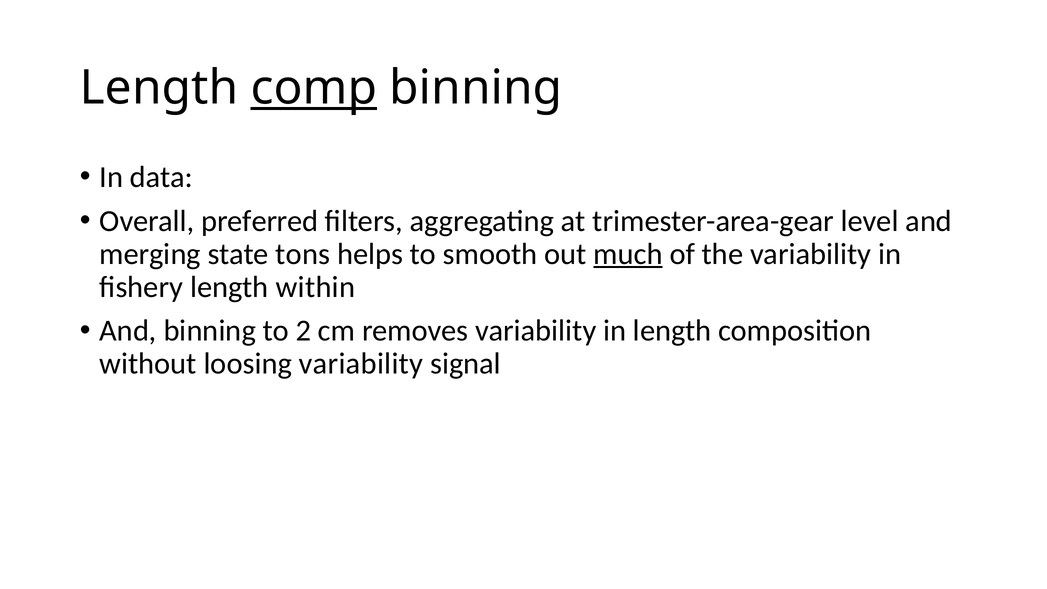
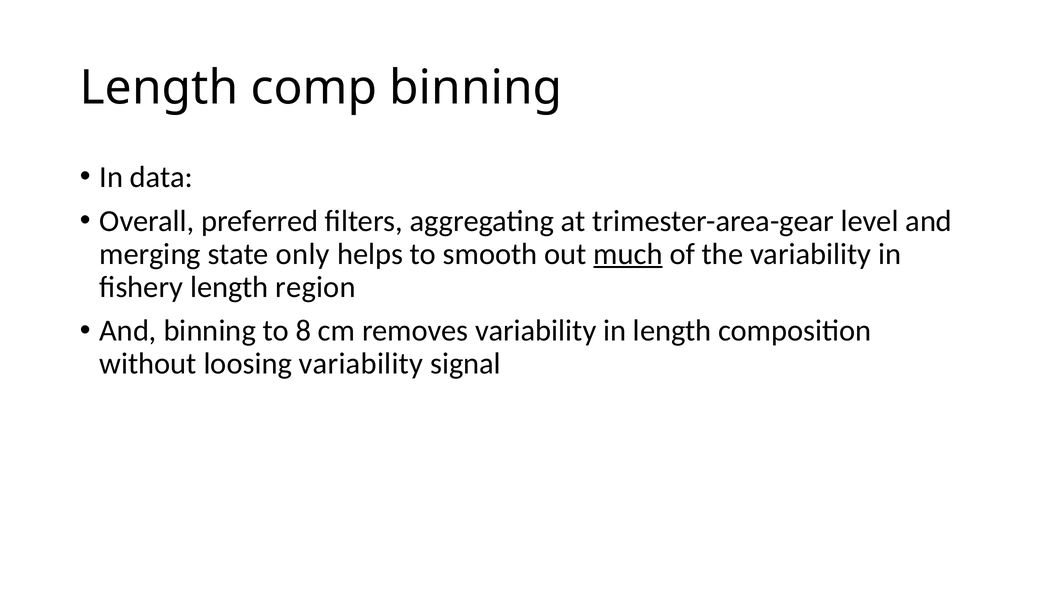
comp underline: present -> none
tons: tons -> only
within: within -> region
2: 2 -> 8
